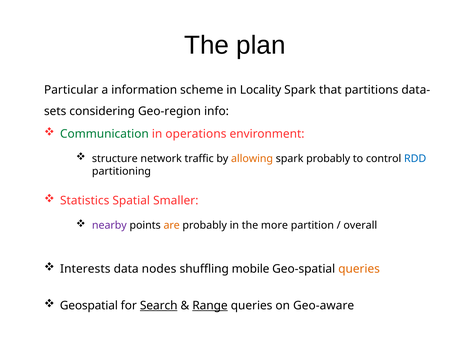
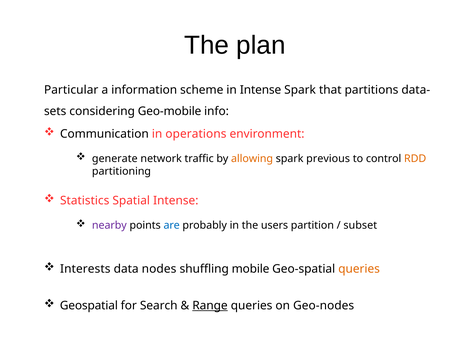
in Locality: Locality -> Intense
Geo-region: Geo-region -> Geo-mobile
Communication colour: green -> black
structure: structure -> generate
spark probably: probably -> previous
RDD colour: blue -> orange
Spatial Smaller: Smaller -> Intense
are colour: orange -> blue
more: more -> users
overall: overall -> subset
Search underline: present -> none
Geo-aware: Geo-aware -> Geo-nodes
